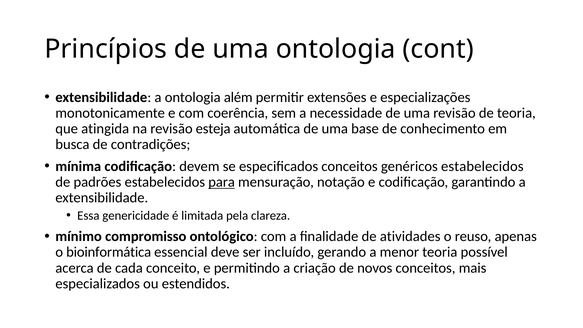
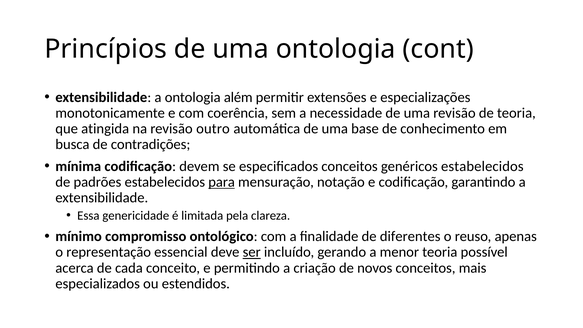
esteja: esteja -> outro
atividades: atividades -> diferentes
bioinformática: bioinformática -> representação
ser underline: none -> present
